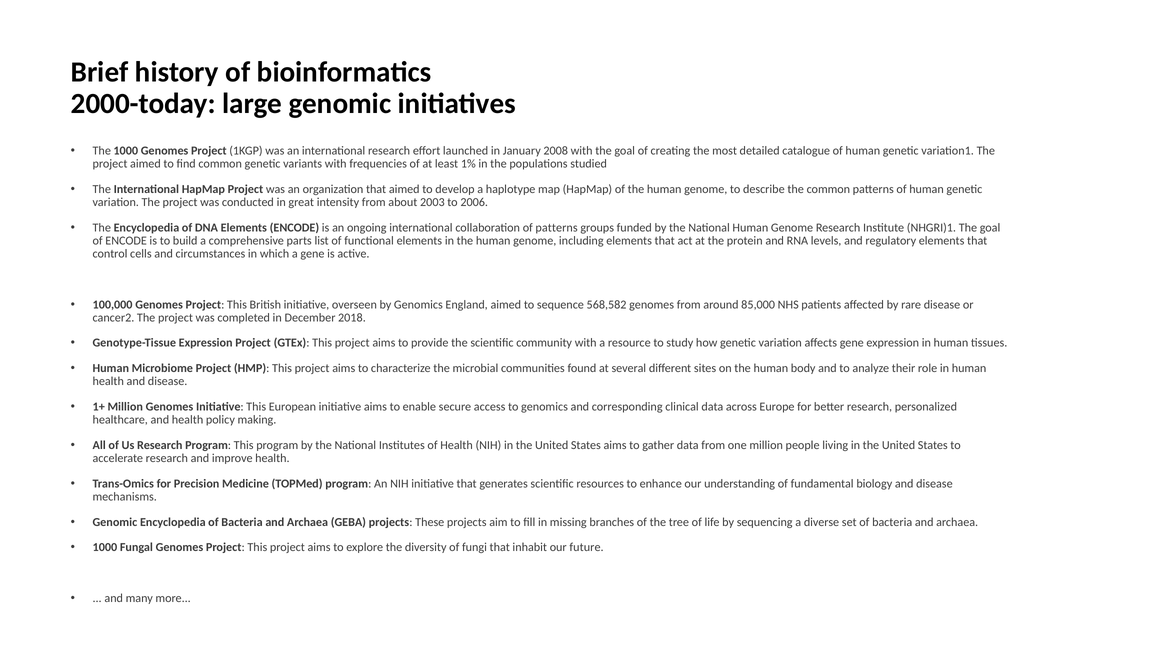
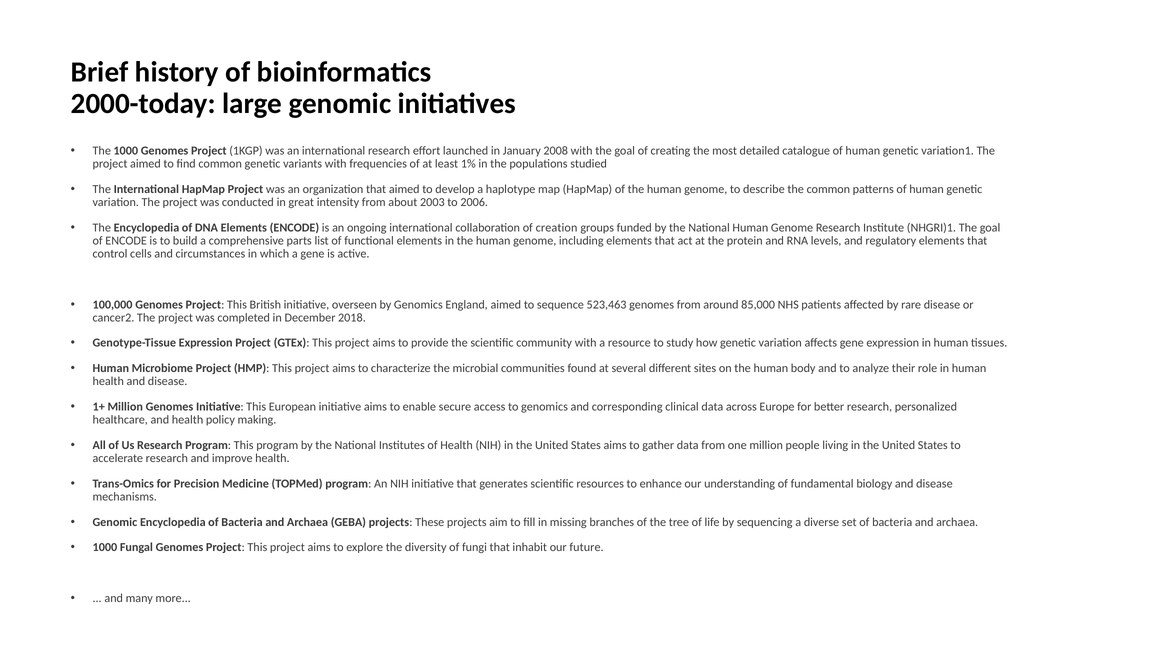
of patterns: patterns -> creation
568,582: 568,582 -> 523,463
